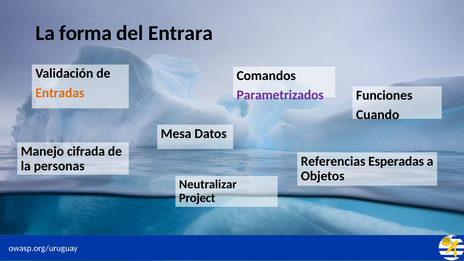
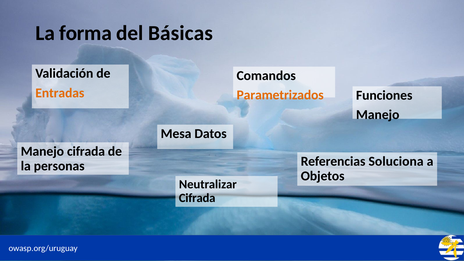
Entrara: Entrara -> Básicas
Parametrizados colour: purple -> orange
Cuando at (378, 115): Cuando -> Manejo
Esperadas: Esperadas -> Soluciona
Project at (197, 198): Project -> Cifrada
